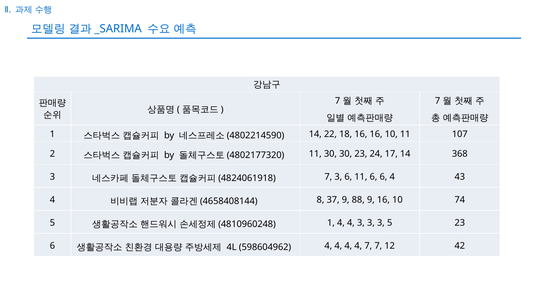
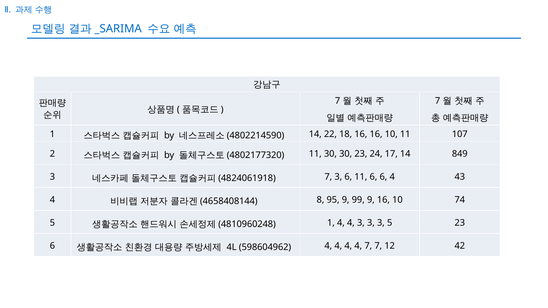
368: 368 -> 849
37: 37 -> 95
88: 88 -> 99
